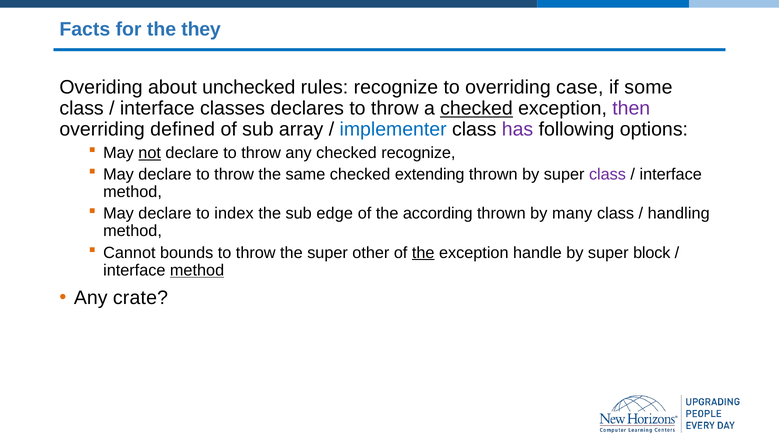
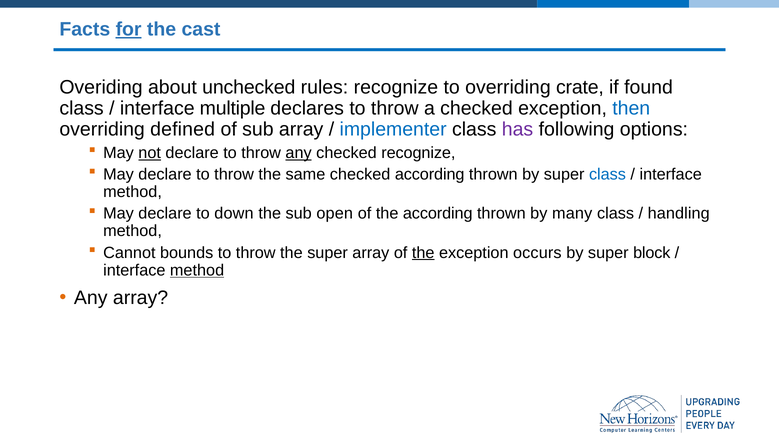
for underline: none -> present
they: they -> cast
case: case -> crate
some: some -> found
classes: classes -> multiple
checked at (476, 109) underline: present -> none
then colour: purple -> blue
any at (299, 153) underline: none -> present
checked extending: extending -> according
class at (607, 175) colour: purple -> blue
index: index -> down
edge: edge -> open
super other: other -> array
handle: handle -> occurs
Any crate: crate -> array
